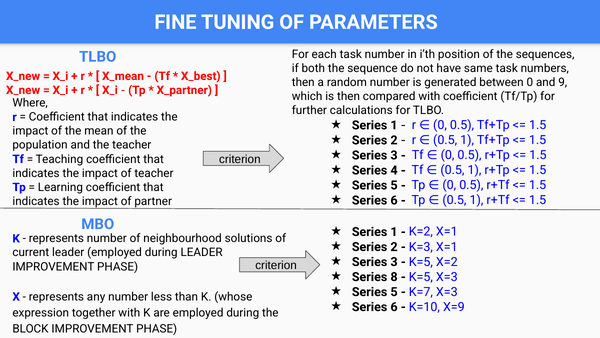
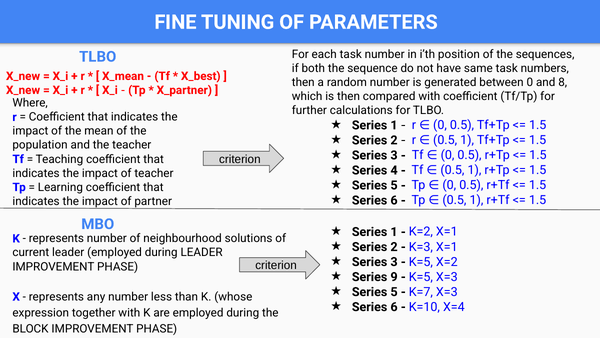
9: 9 -> 8
8: 8 -> 9
X=9: X=9 -> X=4
